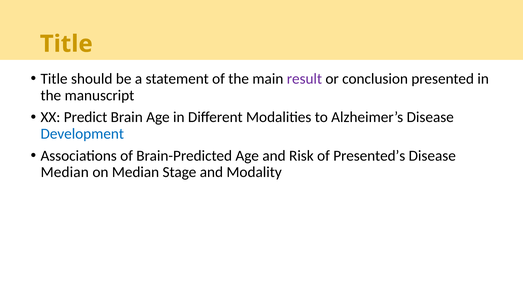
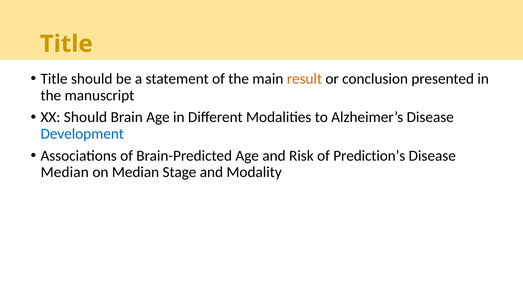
result colour: purple -> orange
XX Predict: Predict -> Should
Presented’s: Presented’s -> Prediction’s
